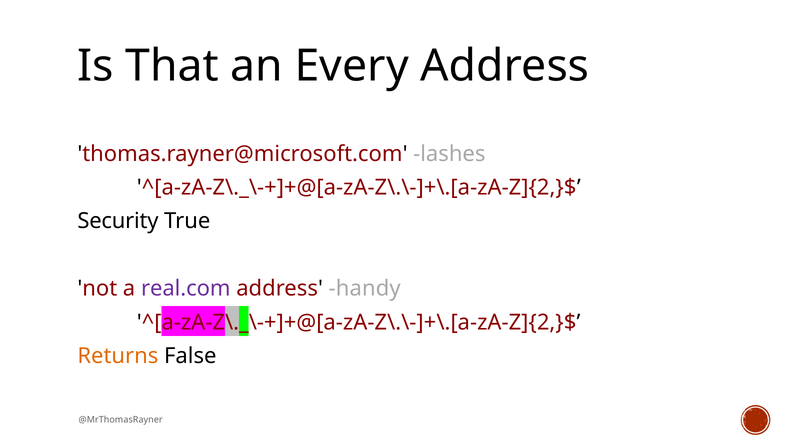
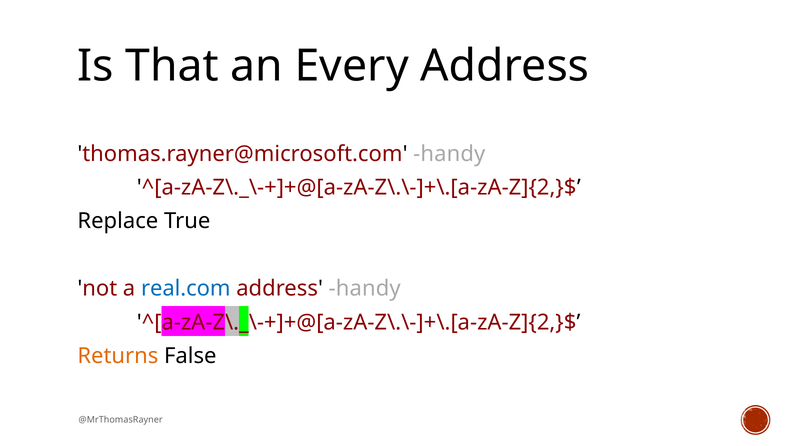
thomas.rayner@microsoft.com lashes: lashes -> handy
Security: Security -> Replace
real.com colour: purple -> blue
